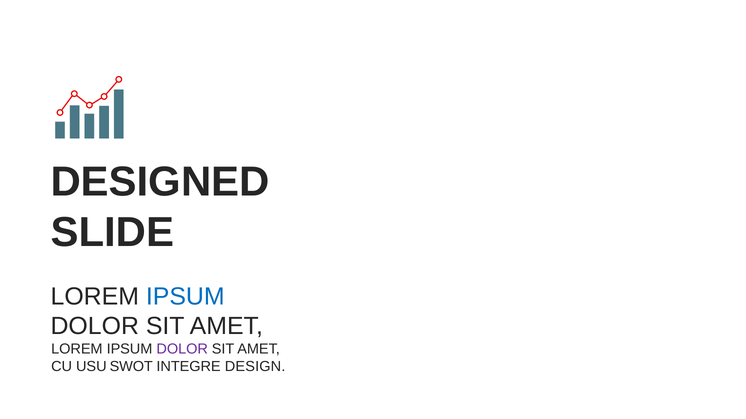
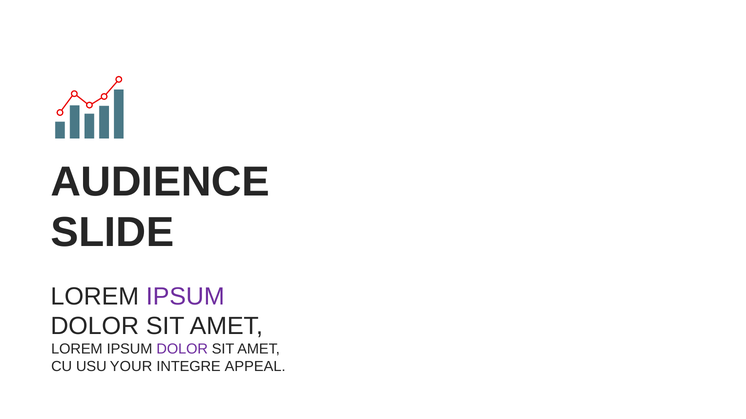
DESIGNED: DESIGNED -> AUDIENCE
IPSUM at (185, 297) colour: blue -> purple
SWOT: SWOT -> YOUR
DESIGN: DESIGN -> APPEAL
